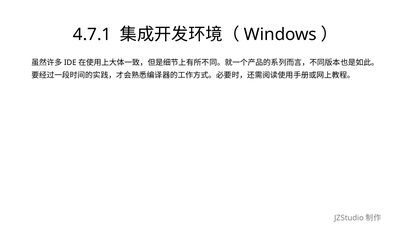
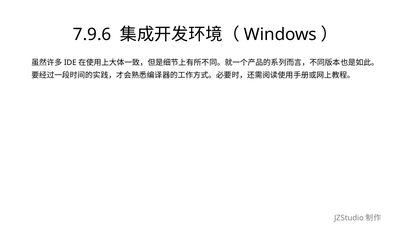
4.7.1: 4.7.1 -> 7.9.6
